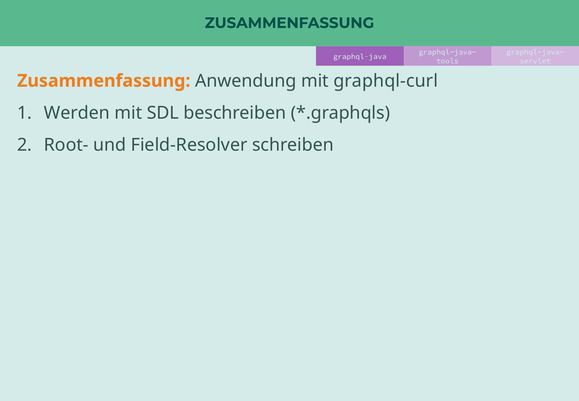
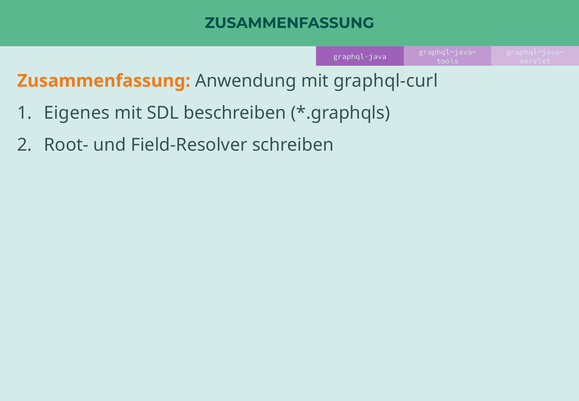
Werden: Werden -> Eigenes
